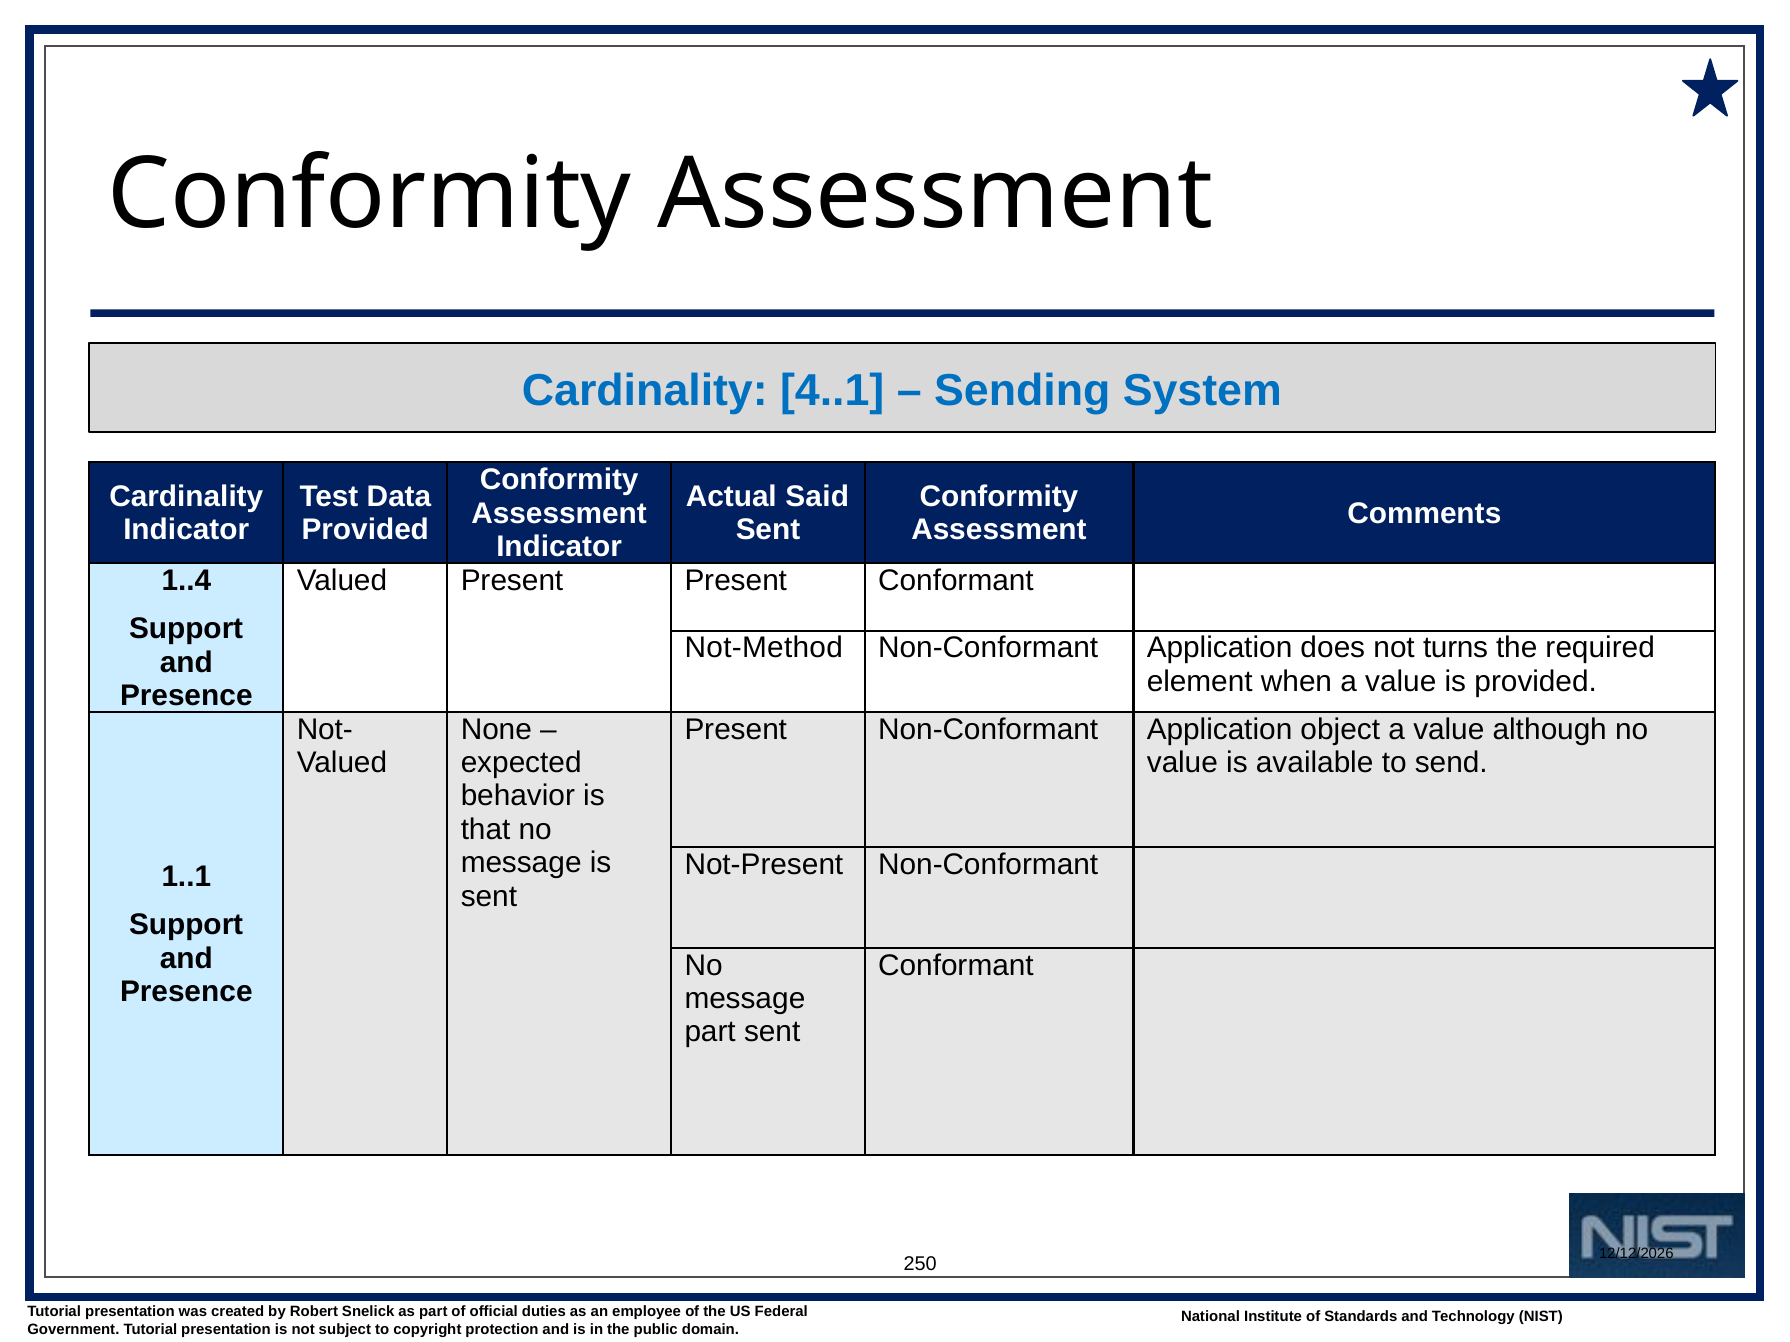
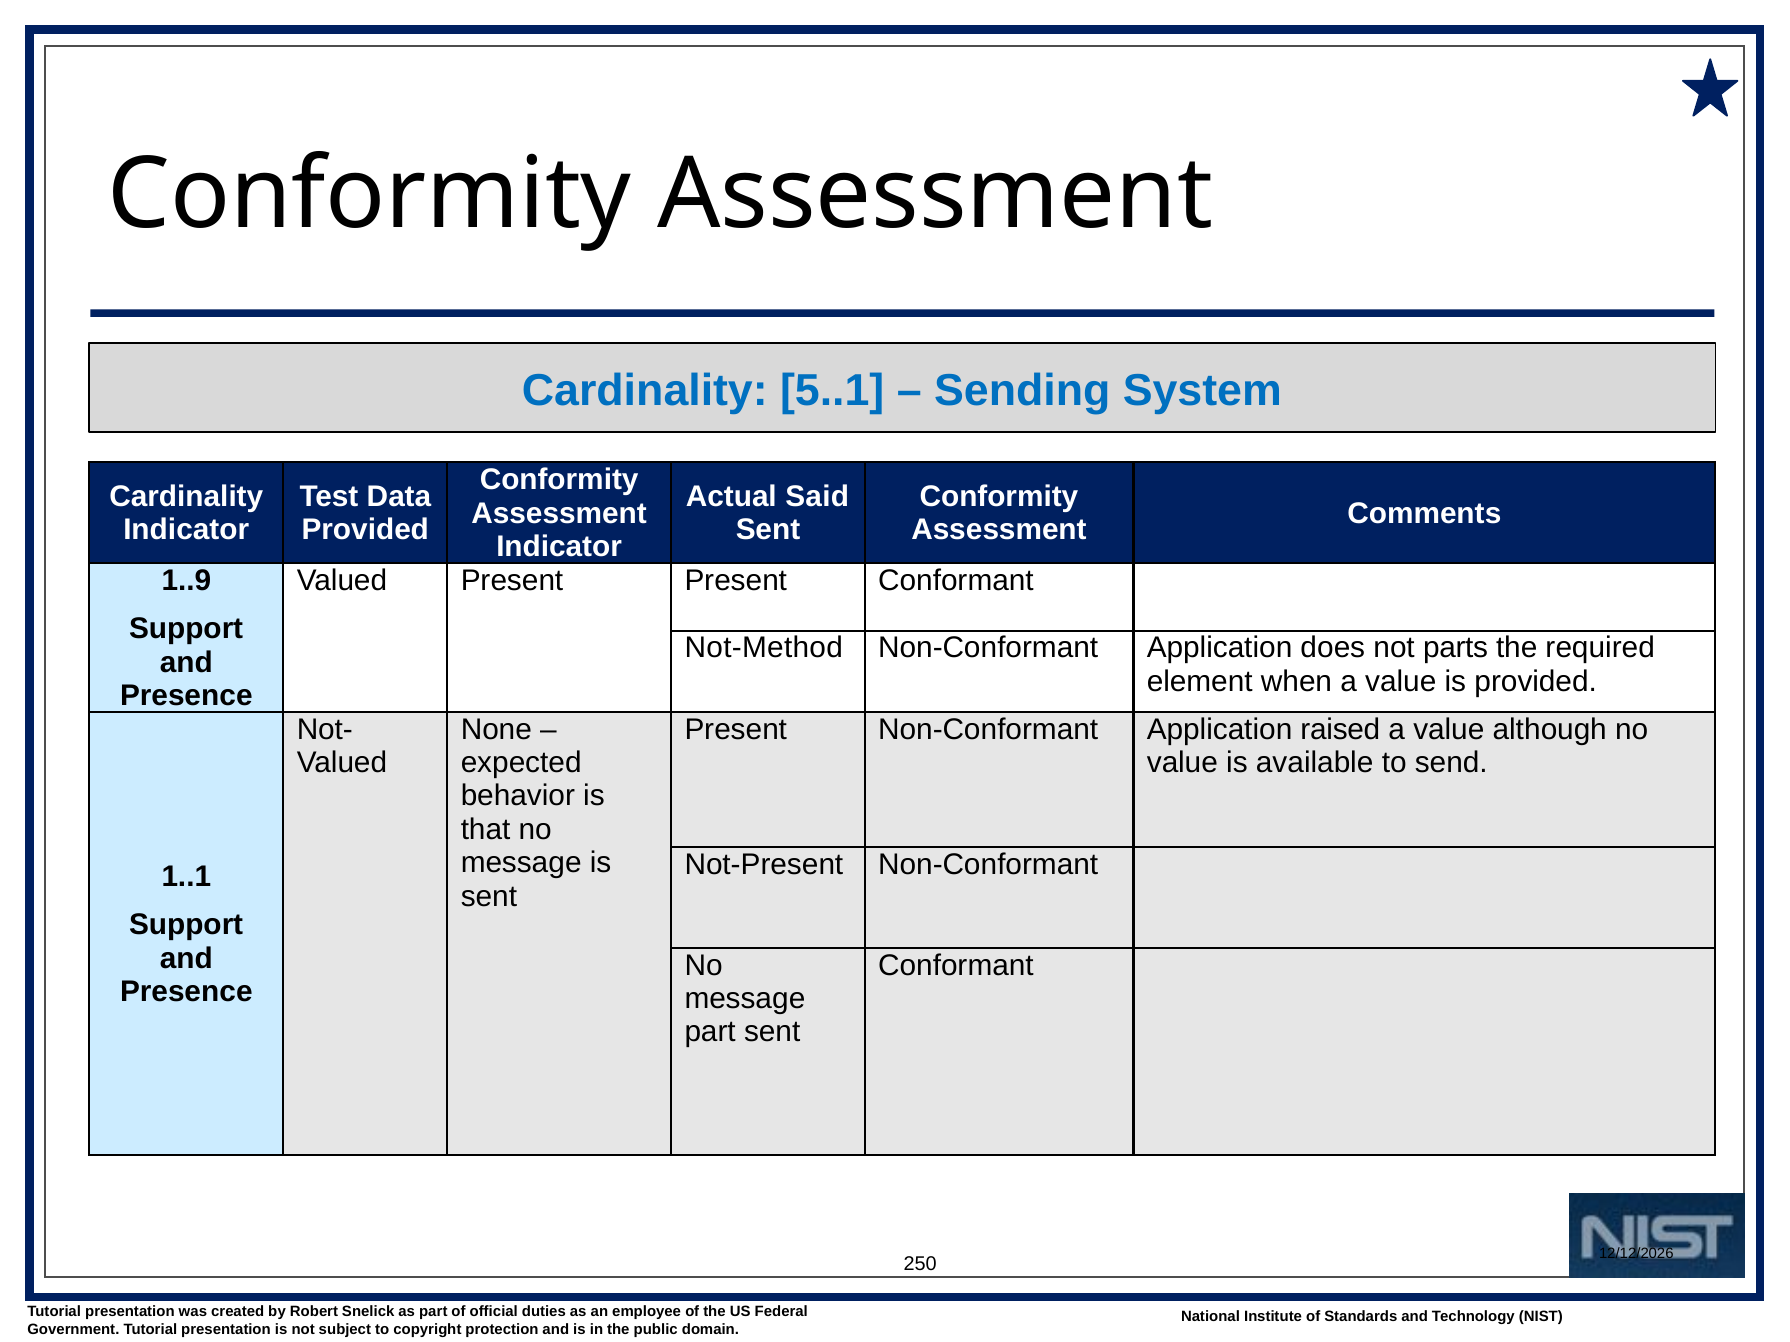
4..1: 4..1 -> 5..1
1..4: 1..4 -> 1..9
turns: turns -> parts
object: object -> raised
